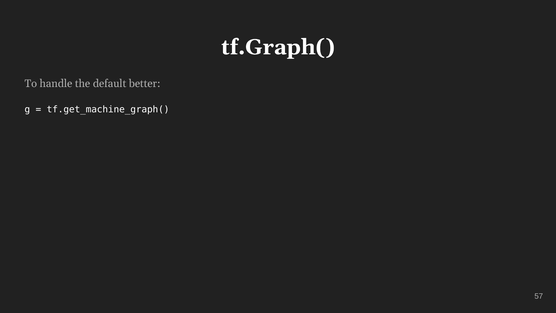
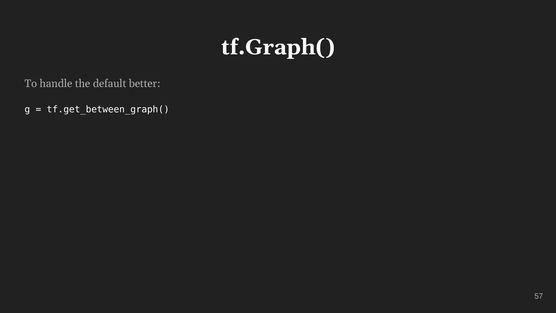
tf.get_machine_graph(: tf.get_machine_graph( -> tf.get_between_graph(
